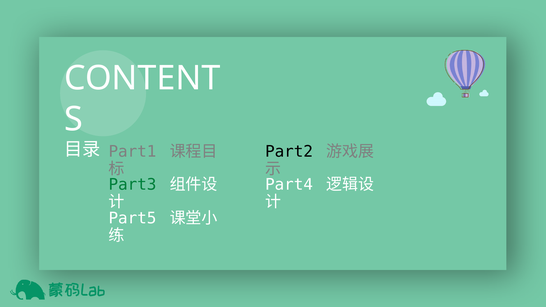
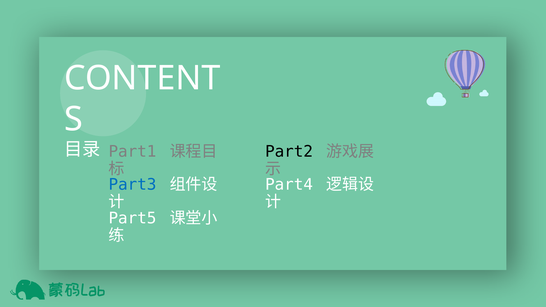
Part3 colour: green -> blue
